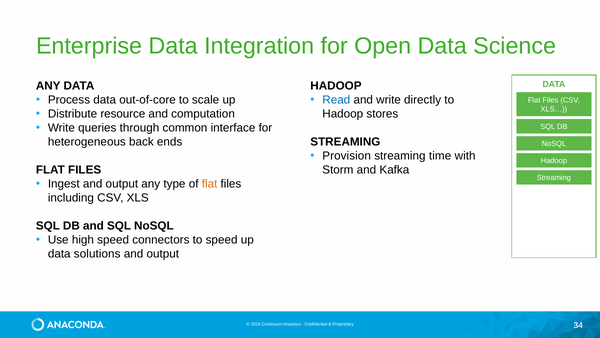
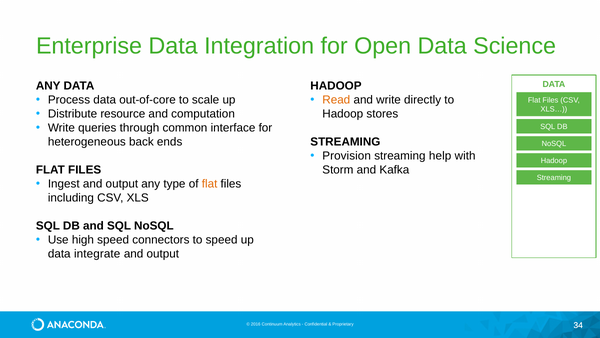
Read colour: blue -> orange
time: time -> help
solutions: solutions -> integrate
